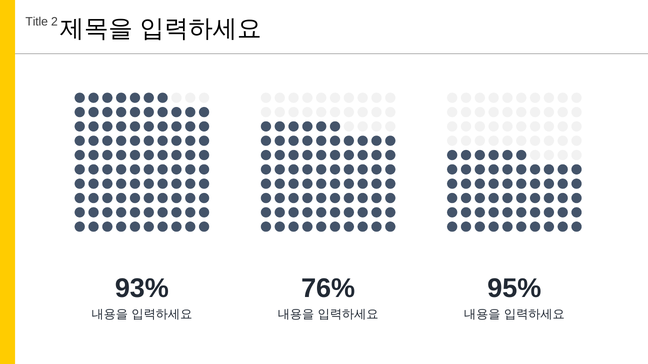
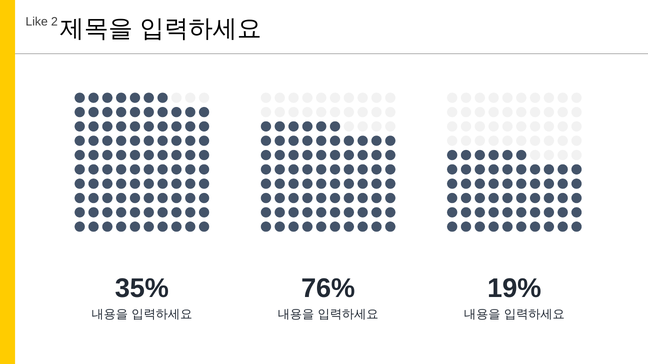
Title: Title -> Like
93%: 93% -> 35%
95%: 95% -> 19%
